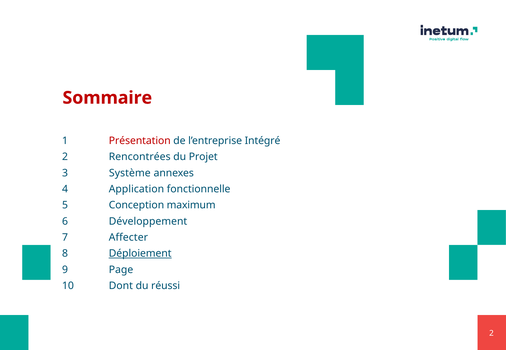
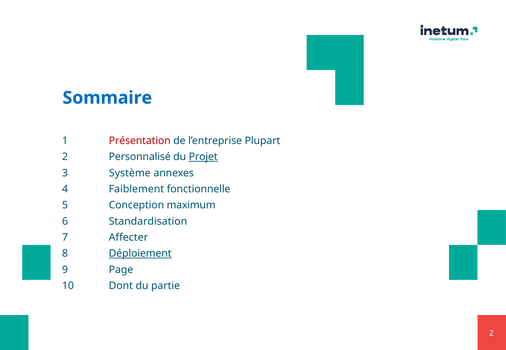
Sommaire colour: red -> blue
Intégré: Intégré -> Plupart
Rencontrées: Rencontrées -> Personnalisé
Projet underline: none -> present
Application: Application -> Faiblement
Développement: Développement -> Standardisation
réussi: réussi -> partie
